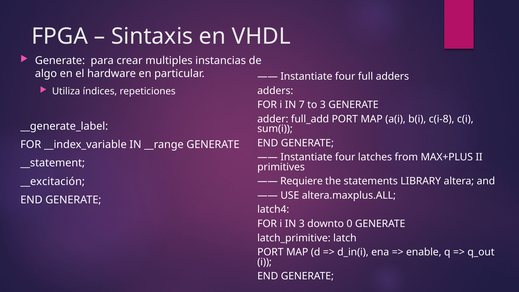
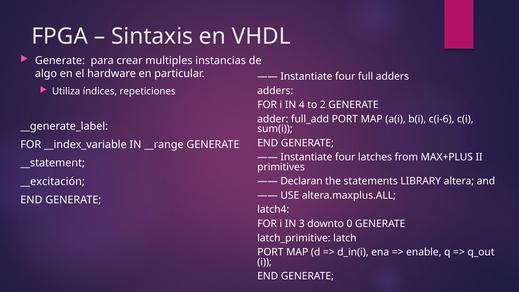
7: 7 -> 4
to 3: 3 -> 2
c(i-8: c(i-8 -> c(i-6
Requiere: Requiere -> Declaran
